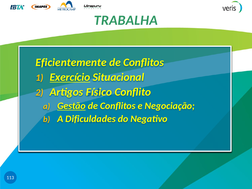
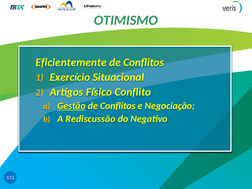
TRABALHA: TRABALHA -> OTIMISMO
Exercício underline: present -> none
Dificuldades: Dificuldades -> Rediscussão
